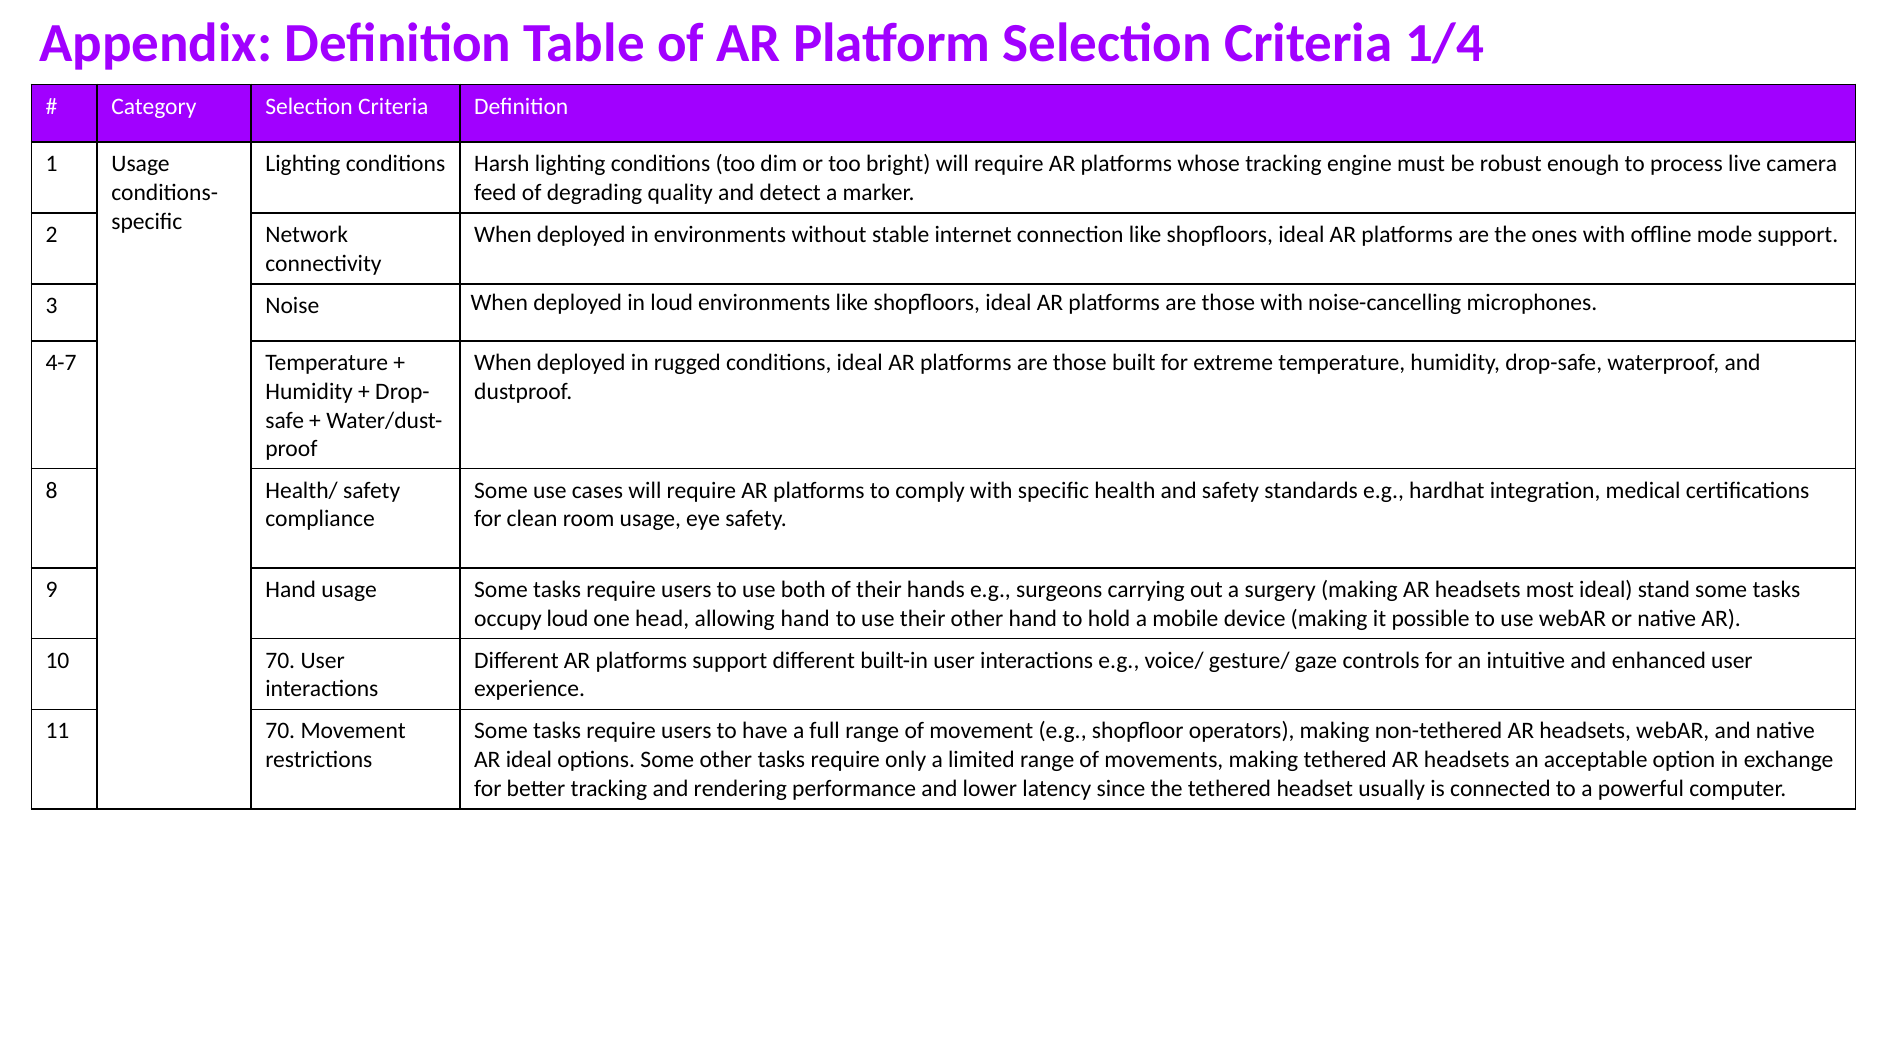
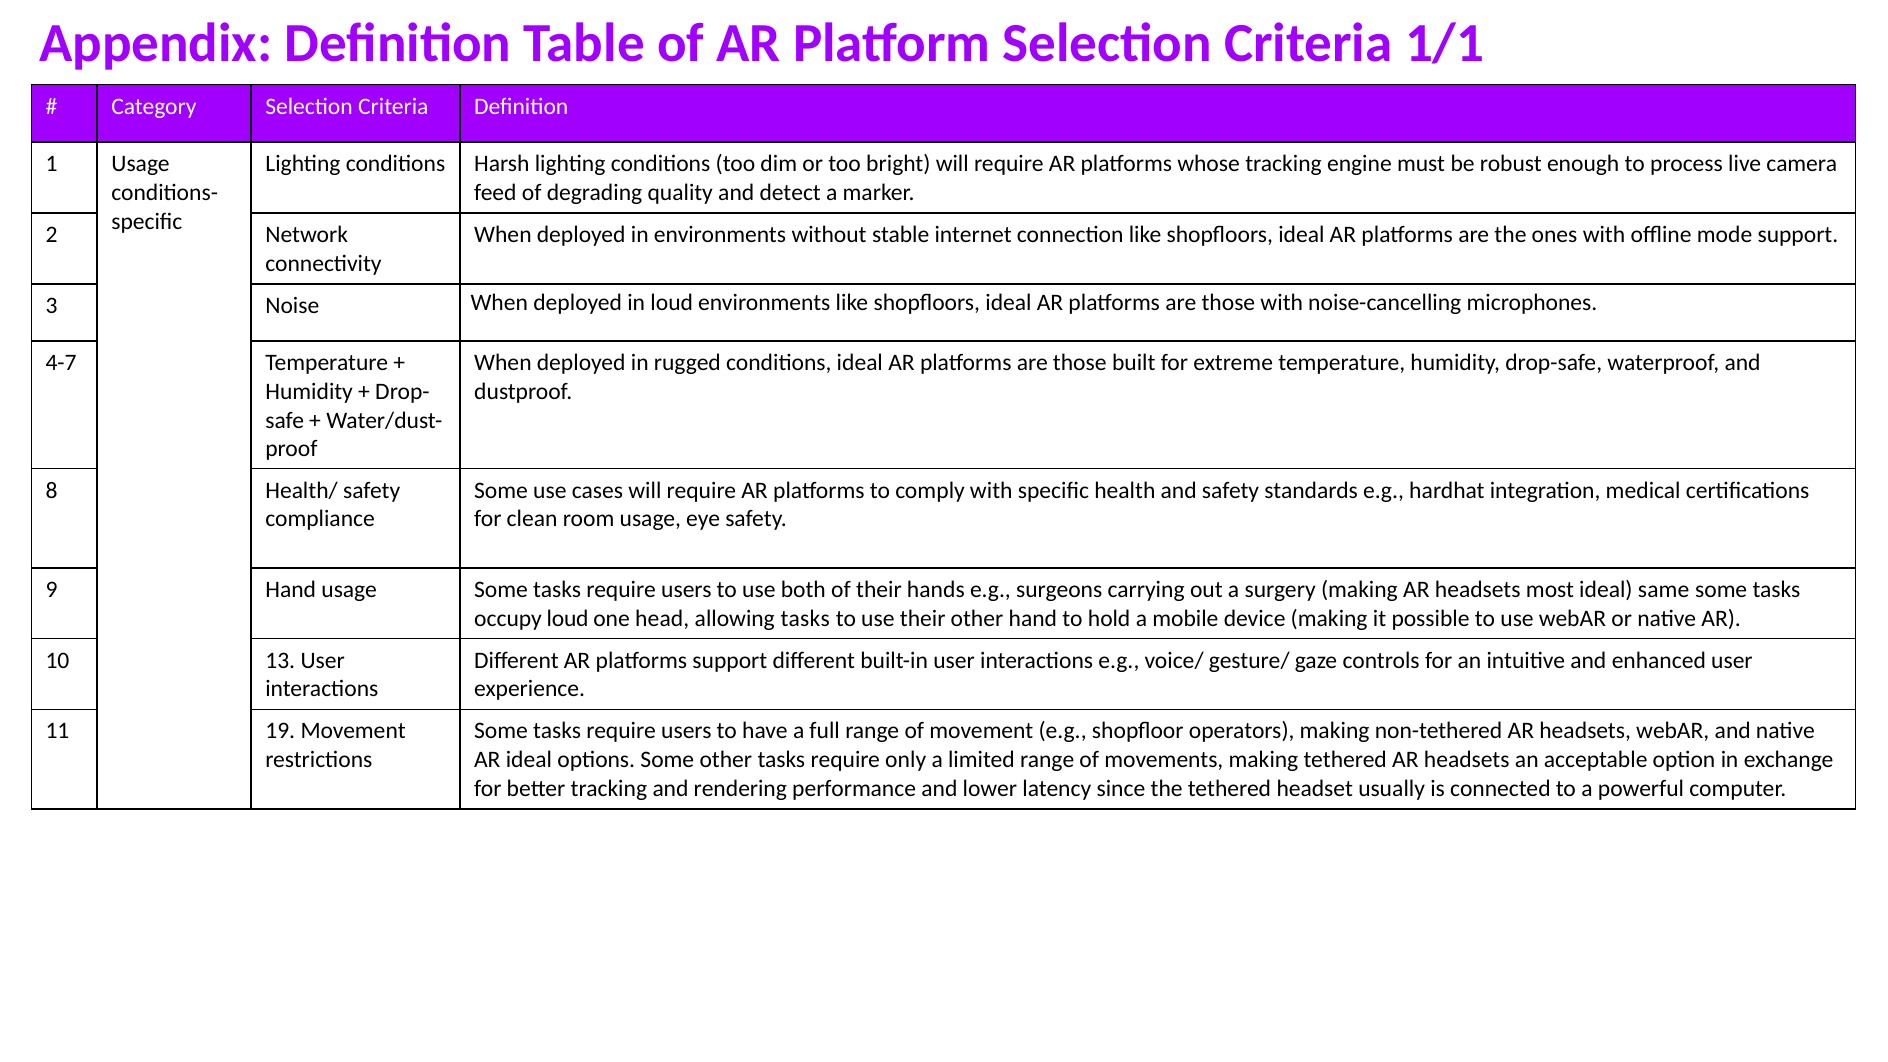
1/4: 1/4 -> 1/1
stand: stand -> same
allowing hand: hand -> tasks
10 70: 70 -> 13
11 70: 70 -> 19
